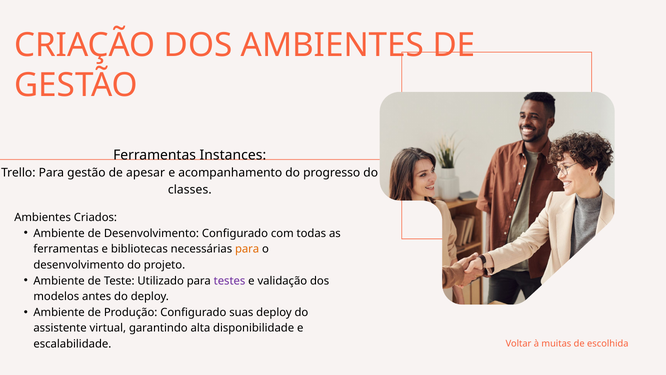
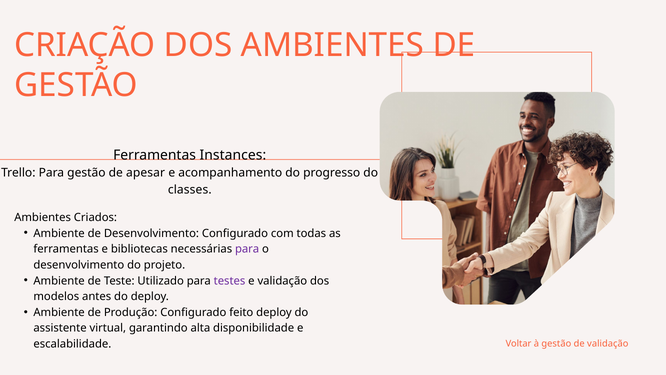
para at (247, 249) colour: orange -> purple
suas: suas -> feito
à muitas: muitas -> gestão
de escolhida: escolhida -> validação
